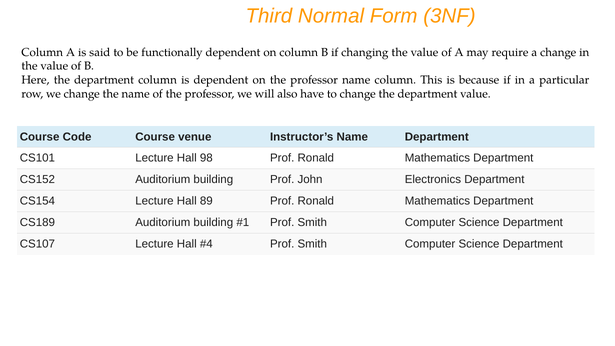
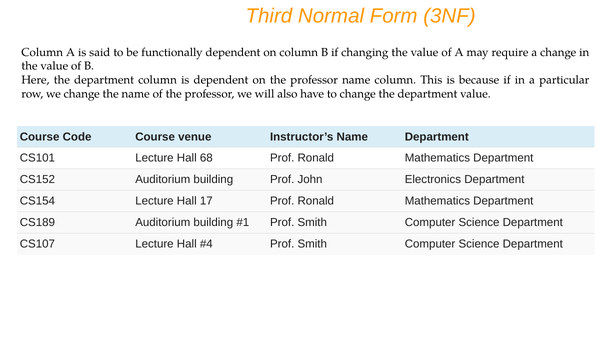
98: 98 -> 68
89: 89 -> 17
